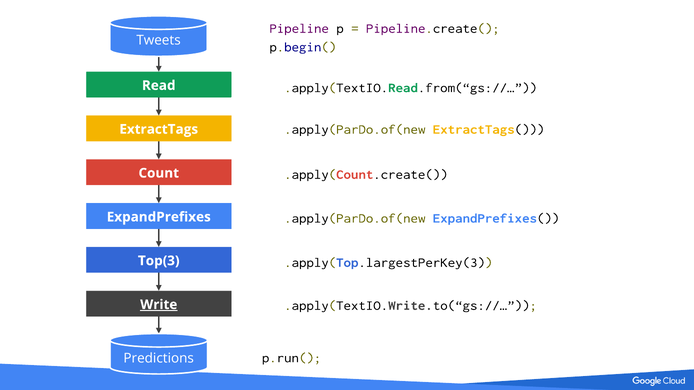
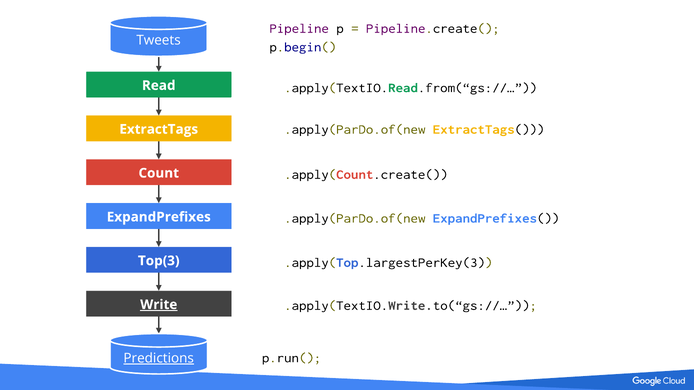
Predictions underline: none -> present
